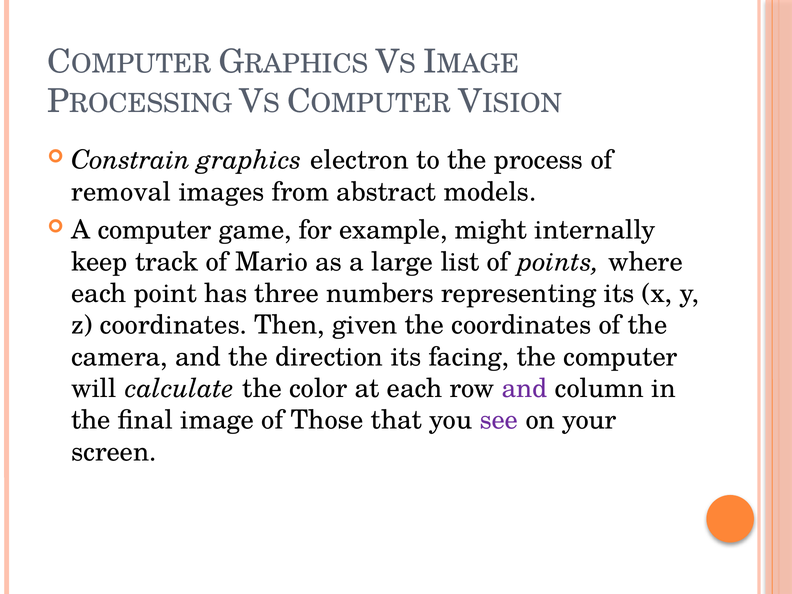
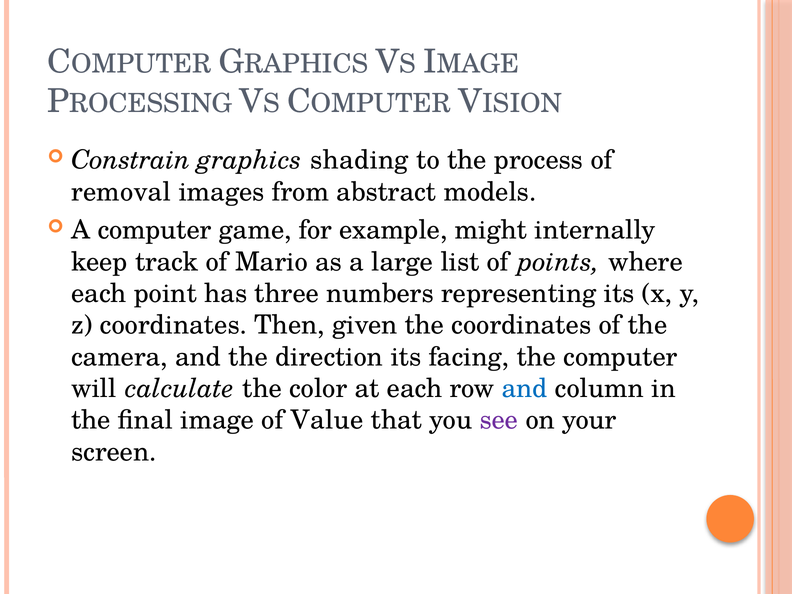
electron: electron -> shading
and at (525, 389) colour: purple -> blue
Those: Those -> Value
